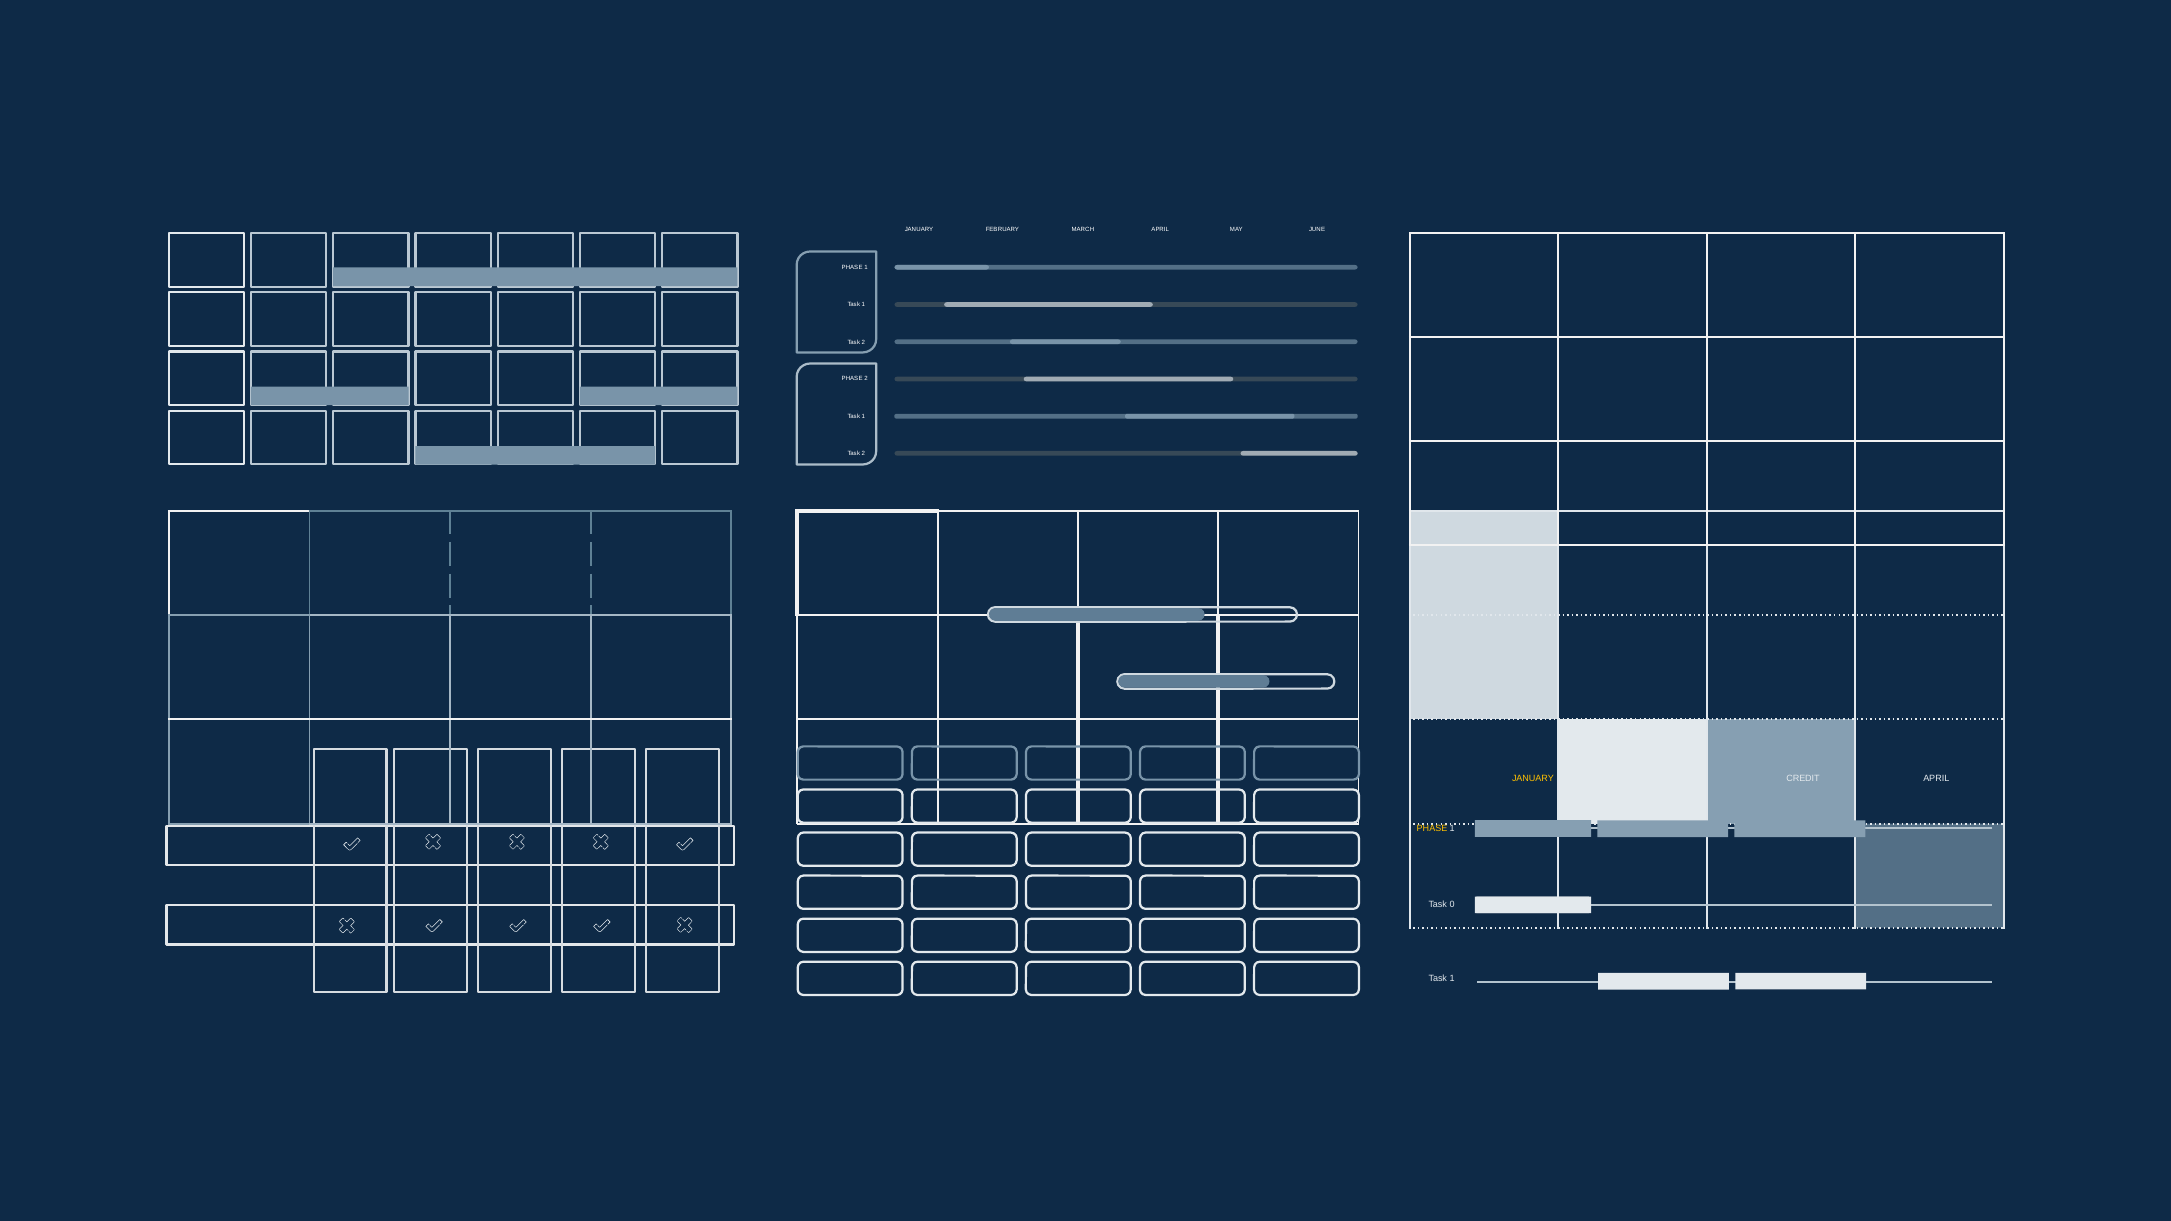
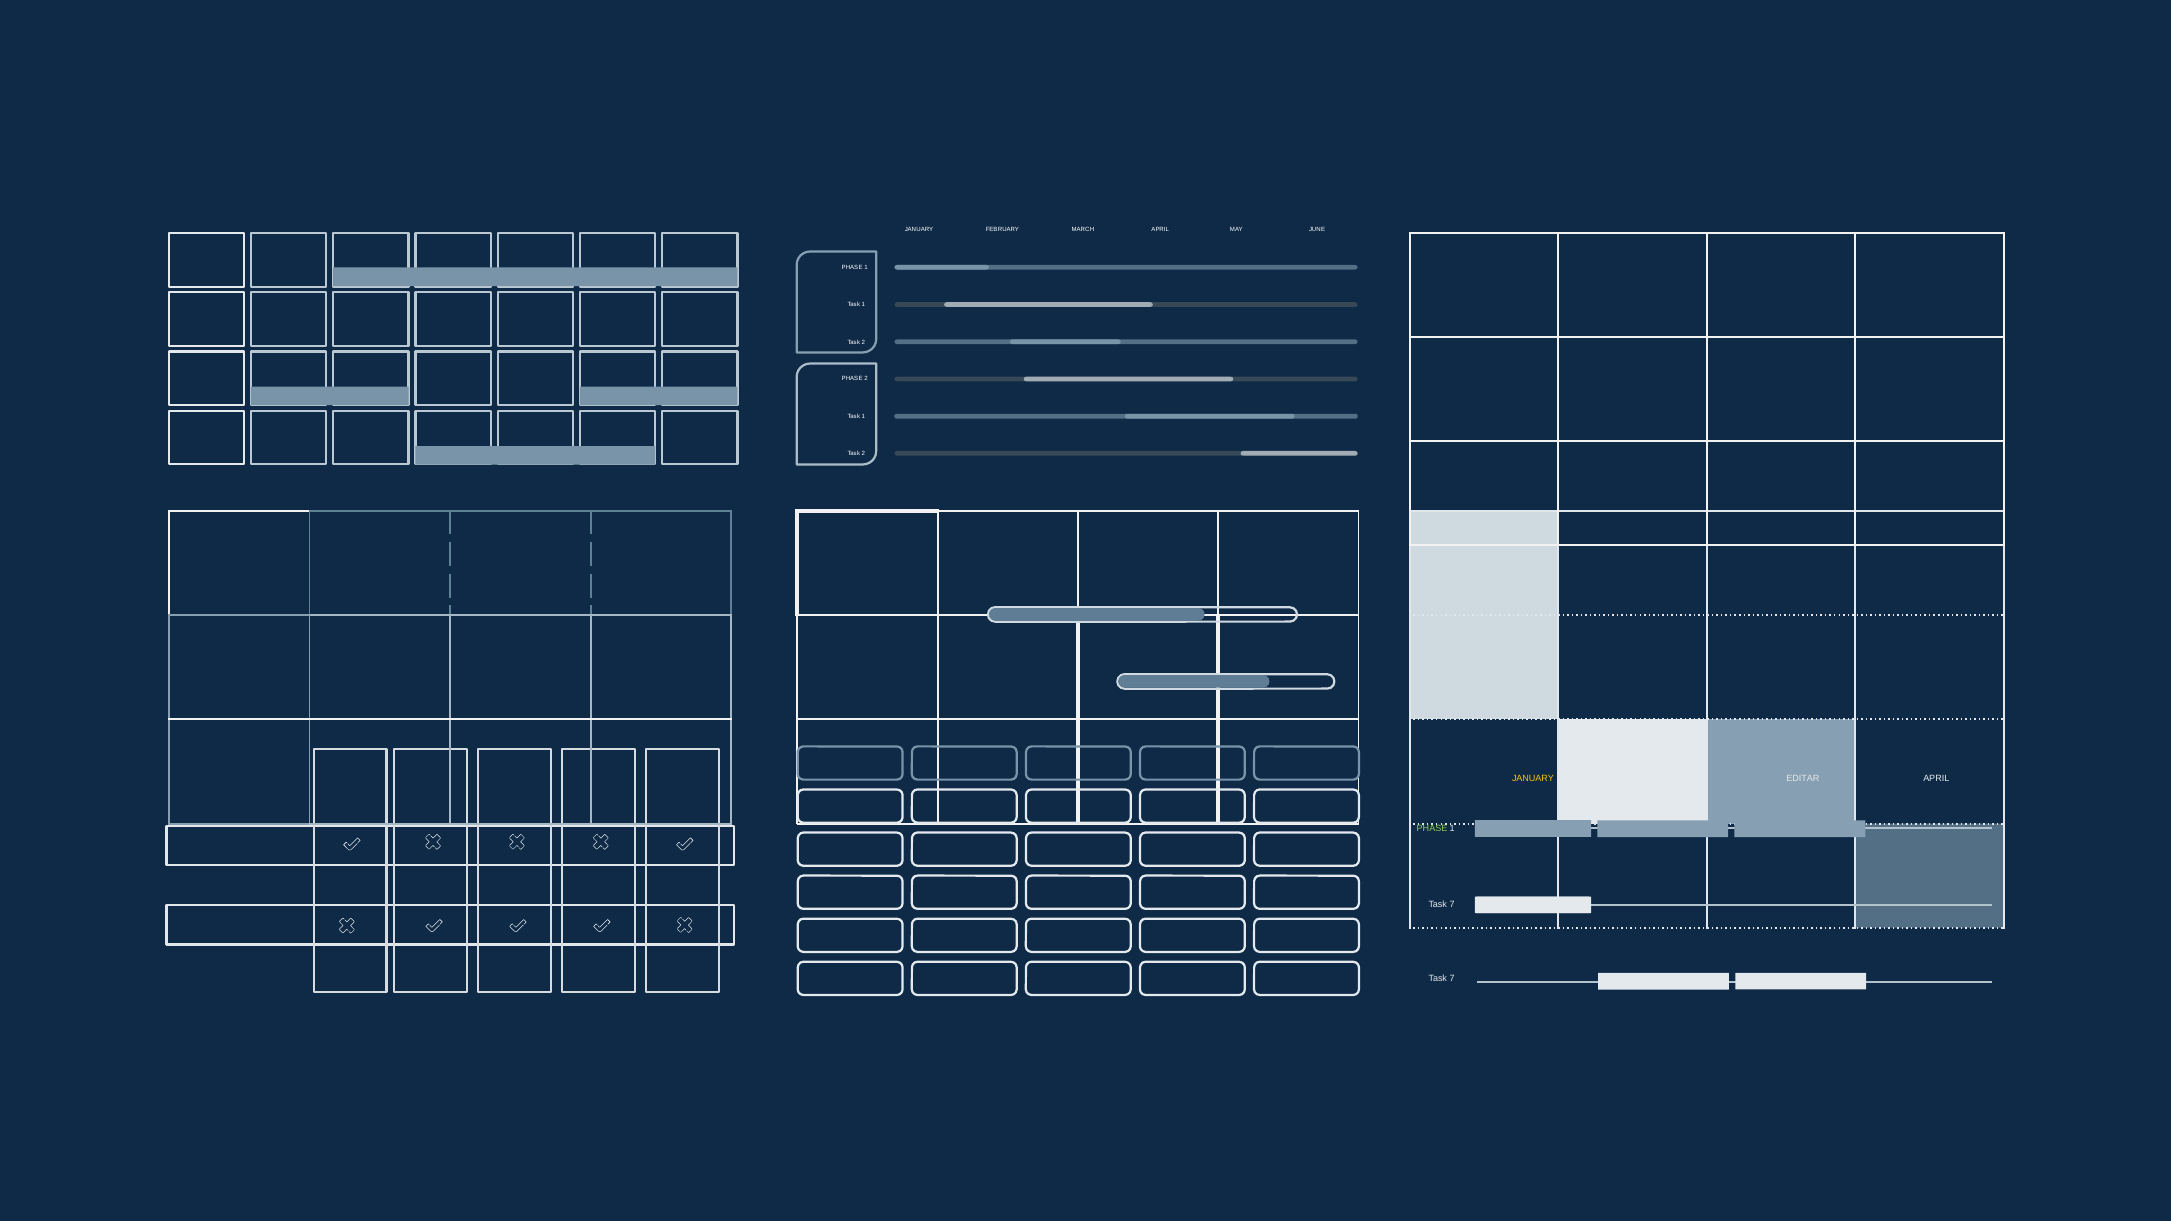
CREDIT: CREDIT -> EDITAR
PHASE at (1432, 829) colour: yellow -> light green
0 at (1452, 904): 0 -> 7
1 at (1452, 979): 1 -> 7
